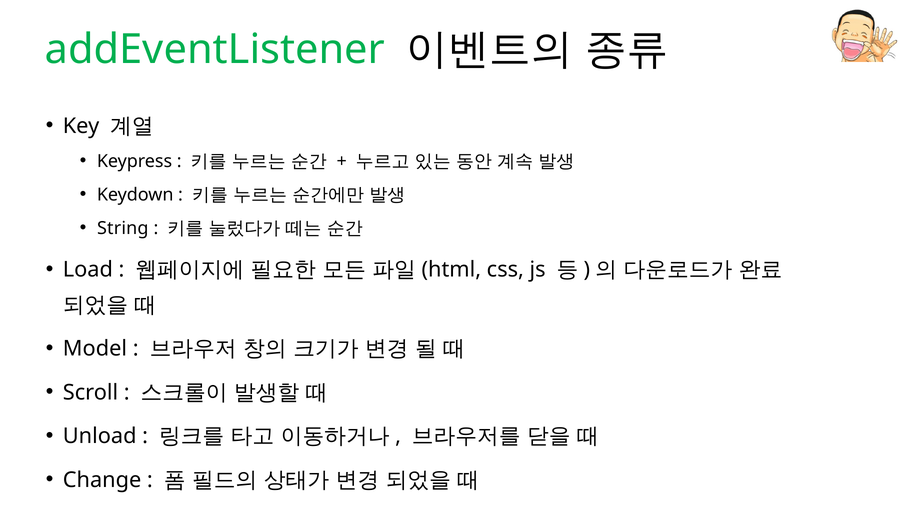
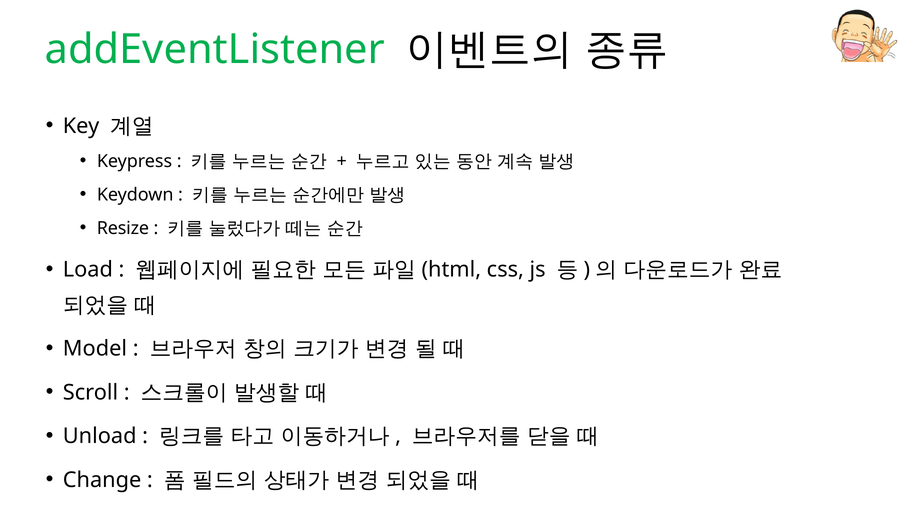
String: String -> Resize
